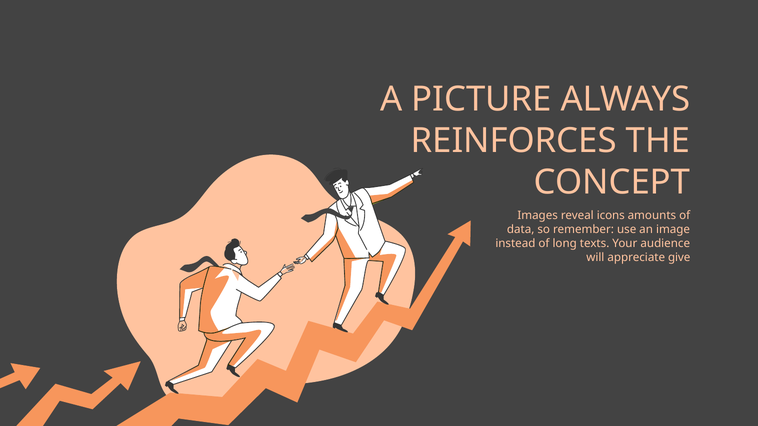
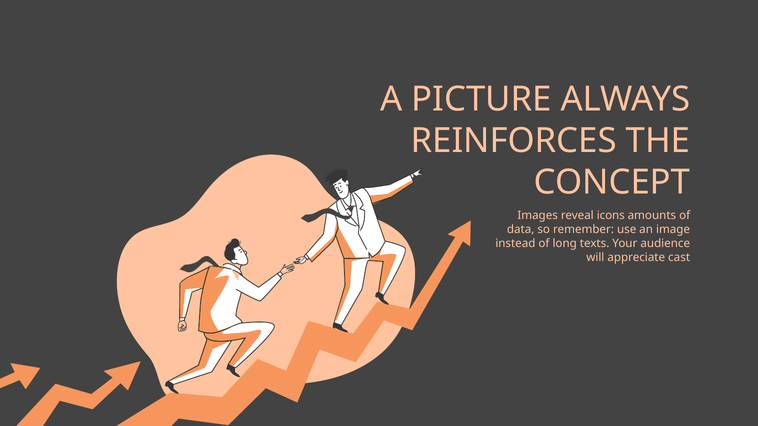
give: give -> cast
